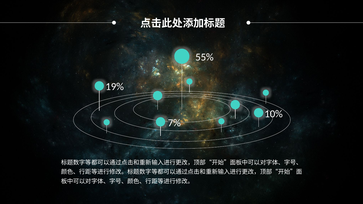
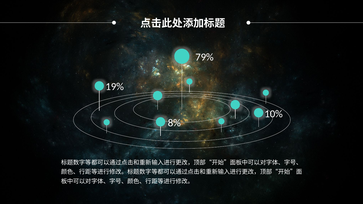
55%: 55% -> 79%
7%: 7% -> 8%
